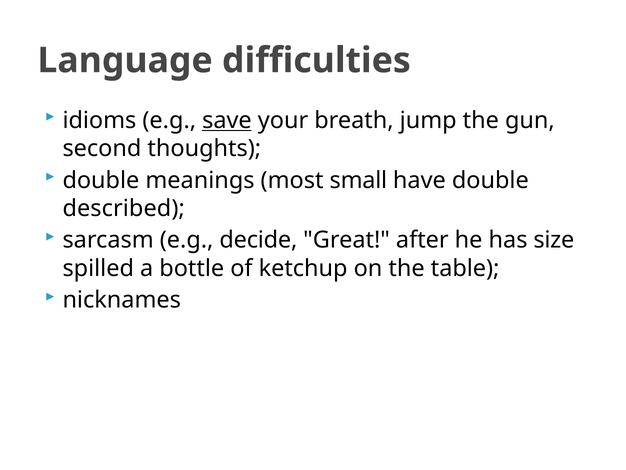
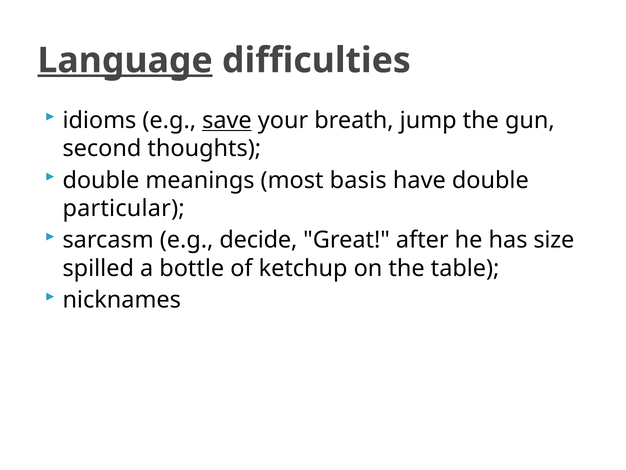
Language underline: none -> present
small: small -> basis
described: described -> particular
